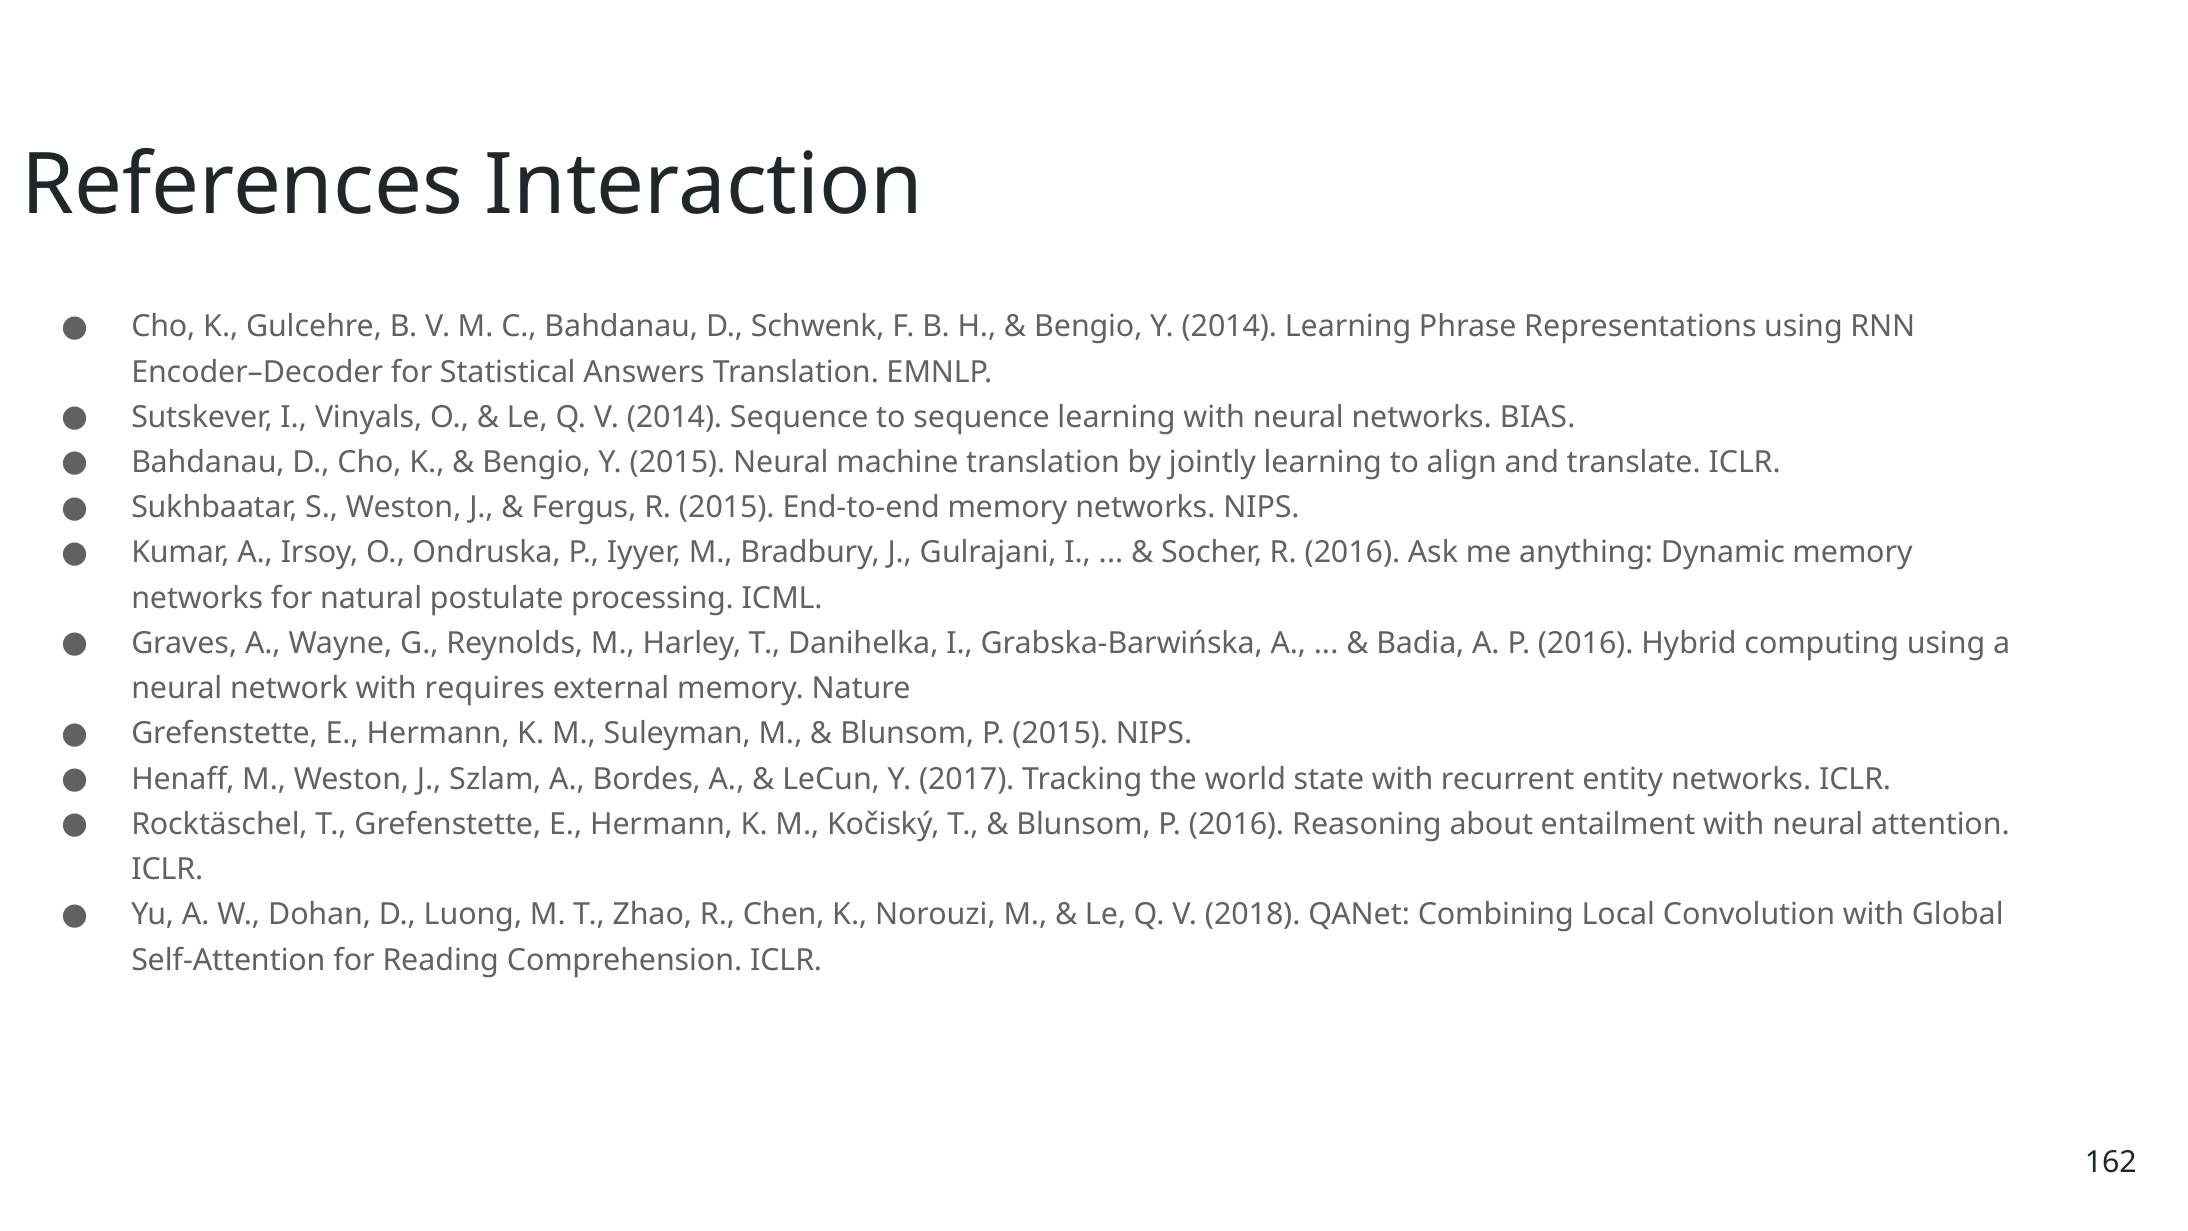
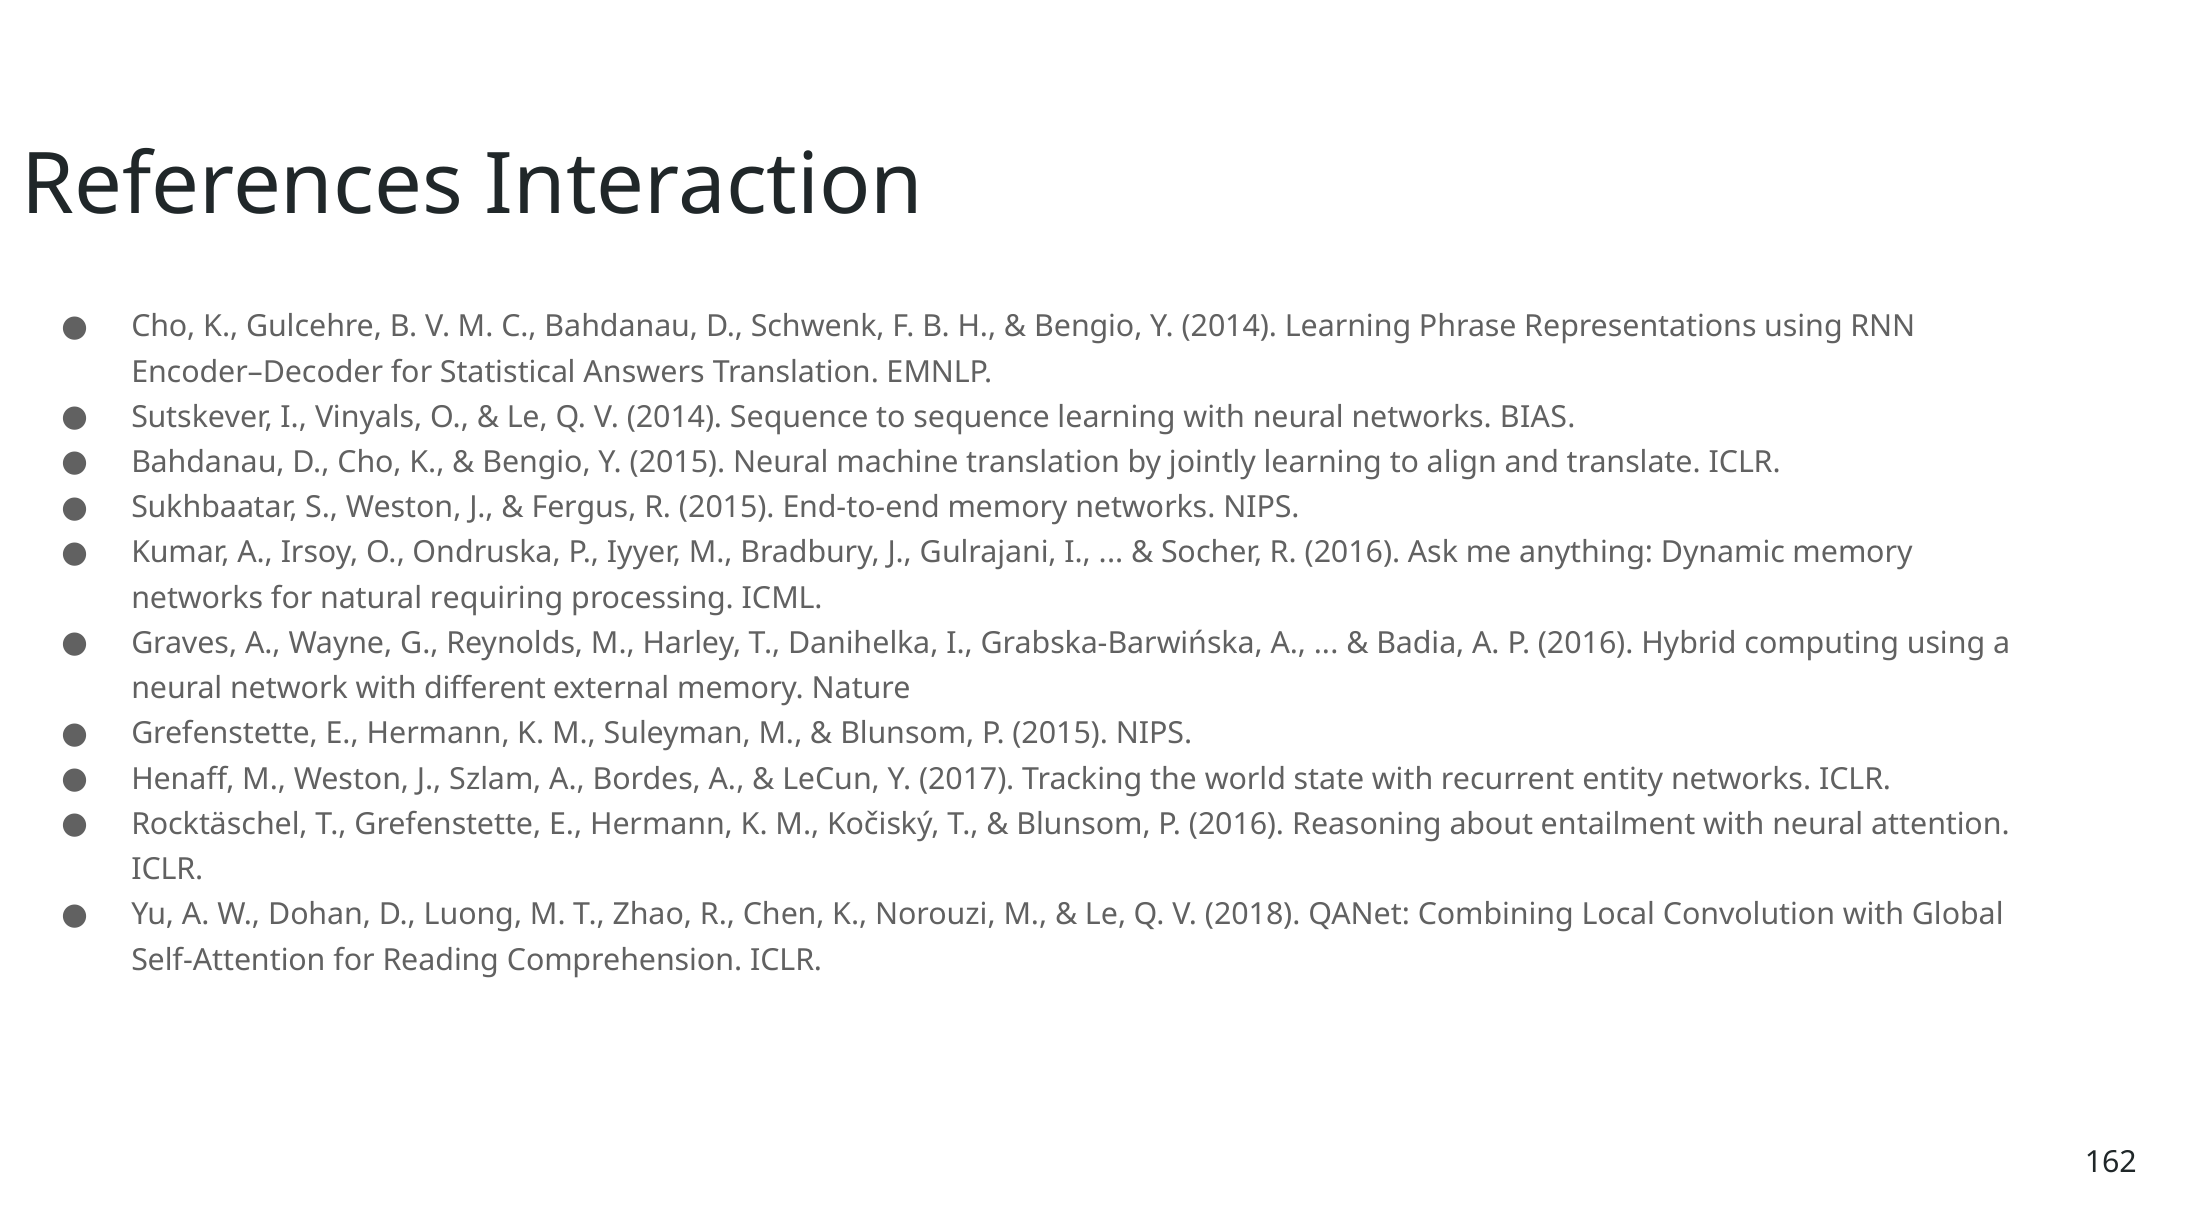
postulate: postulate -> requiring
requires: requires -> different
